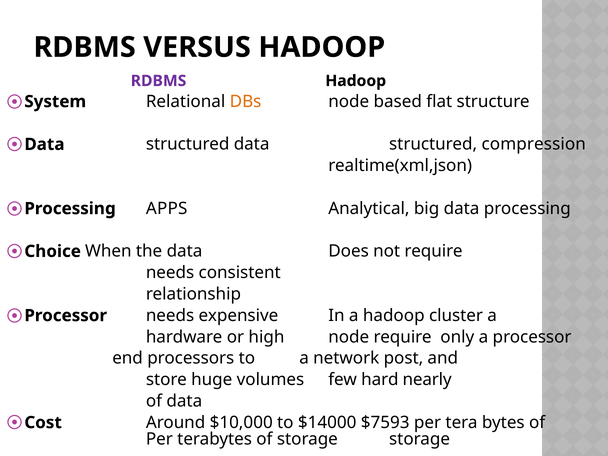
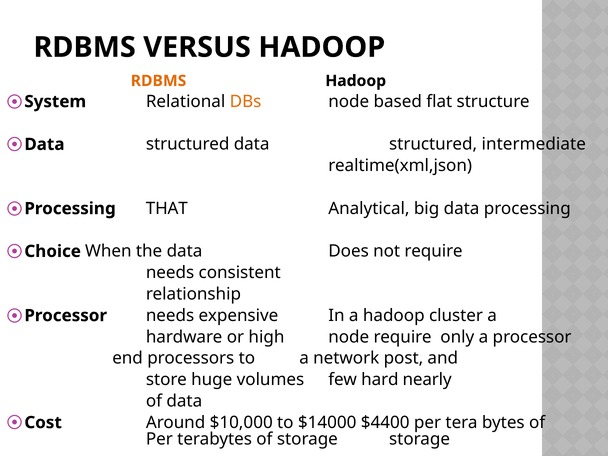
RDBMS at (159, 81) colour: purple -> orange
compression: compression -> intermediate
APPS: APPS -> THAT
$7593: $7593 -> $4400
